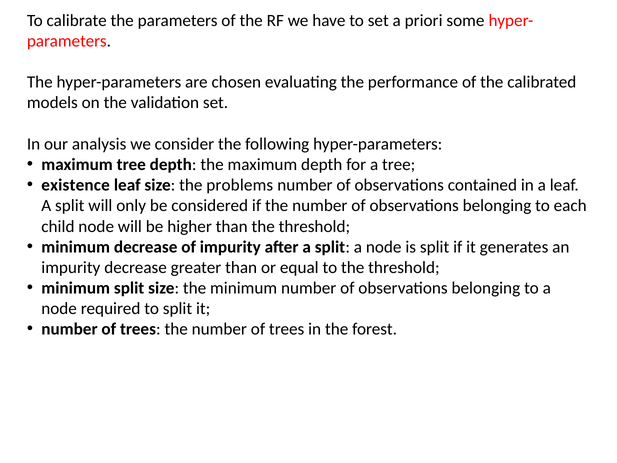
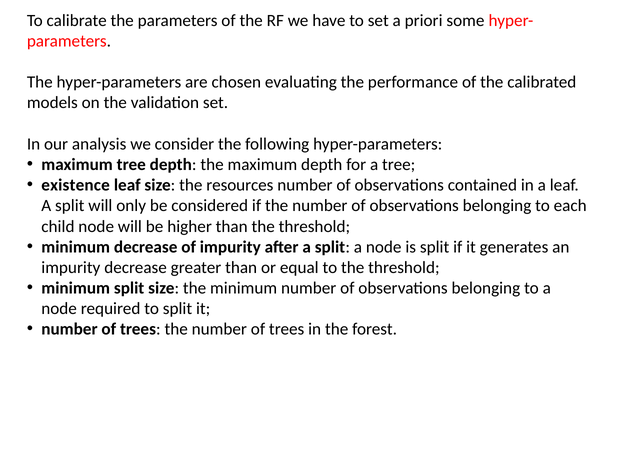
problems: problems -> resources
